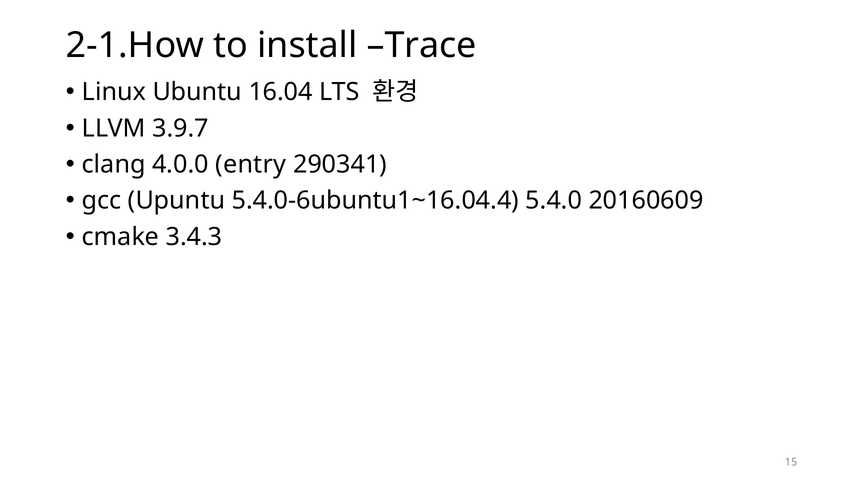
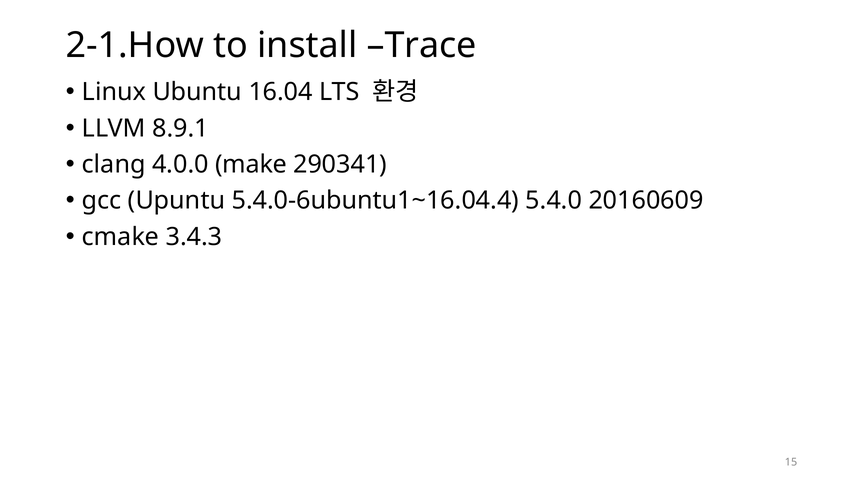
3.9.7: 3.9.7 -> 8.9.1
entry: entry -> make
